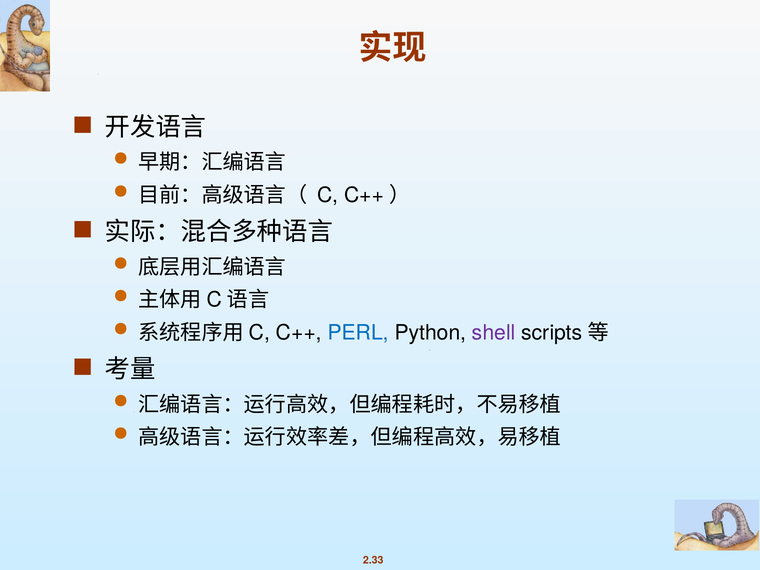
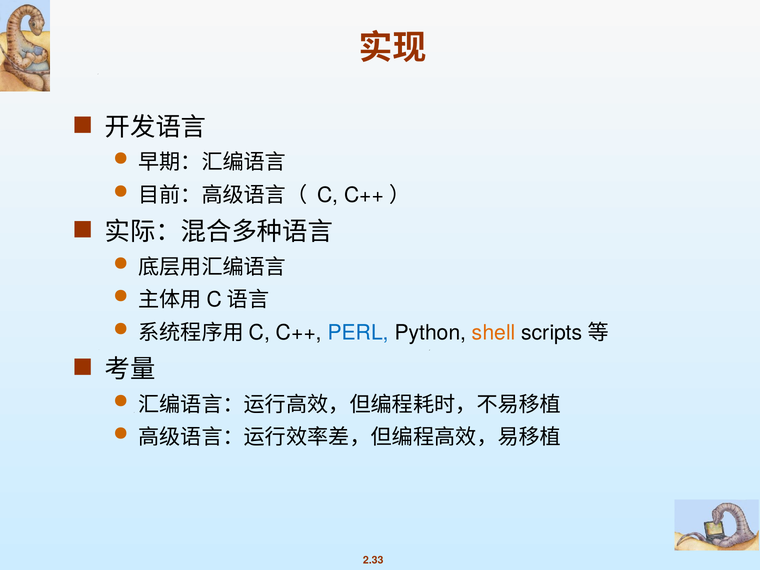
shell colour: purple -> orange
